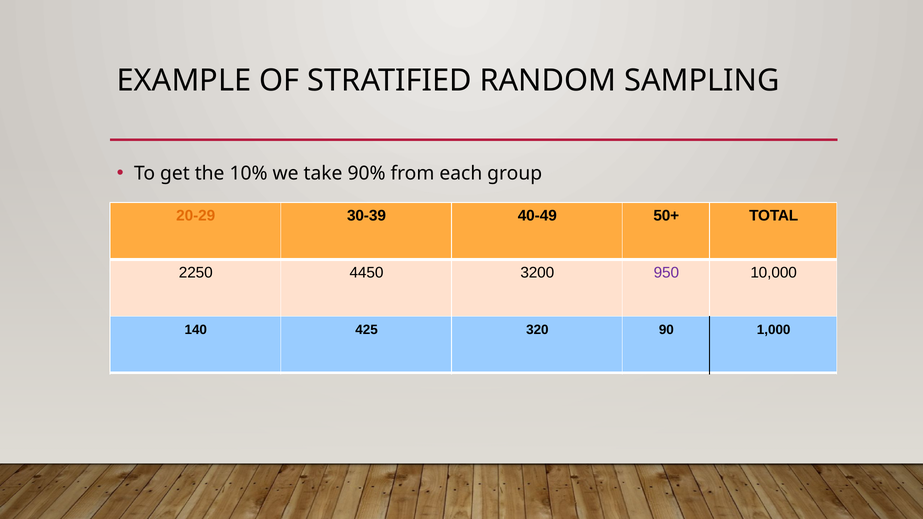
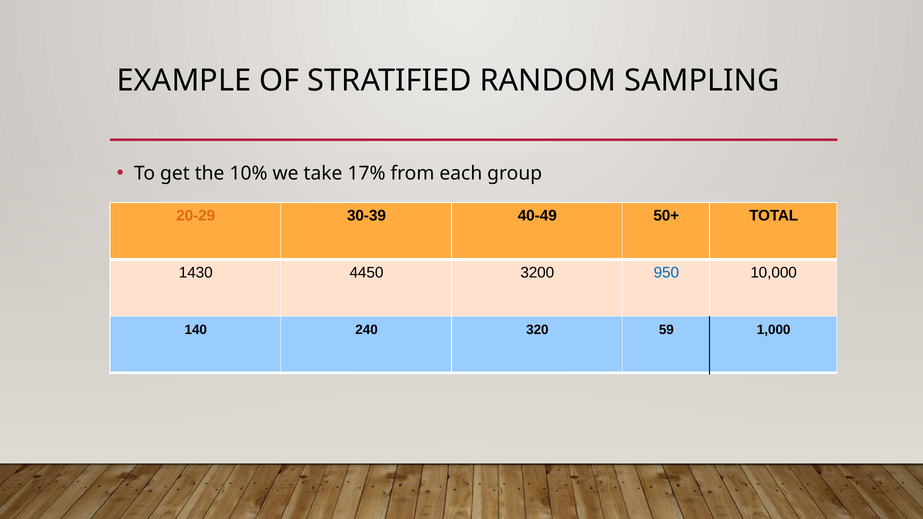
90%: 90% -> 17%
2250: 2250 -> 1430
950 colour: purple -> blue
425: 425 -> 240
90: 90 -> 59
